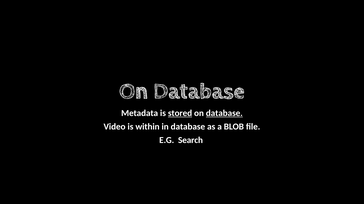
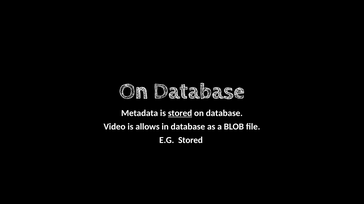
database at (224, 114) underline: present -> none
within: within -> allows
E.G Search: Search -> Stored
